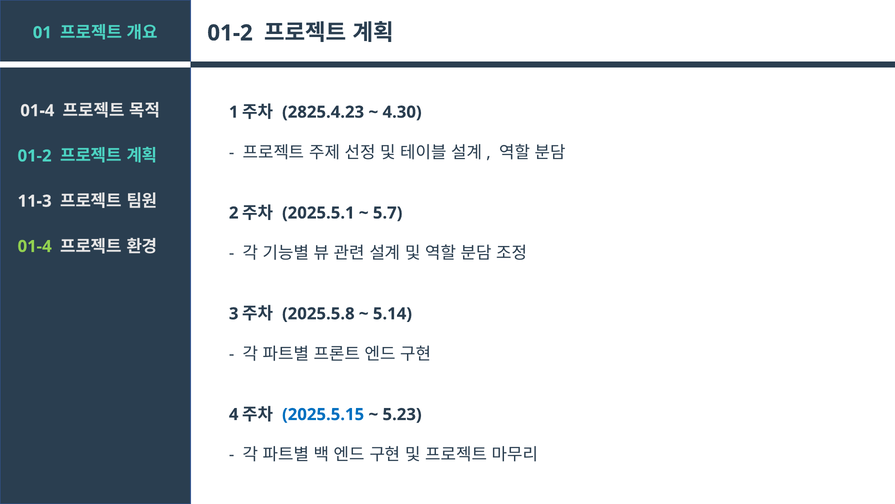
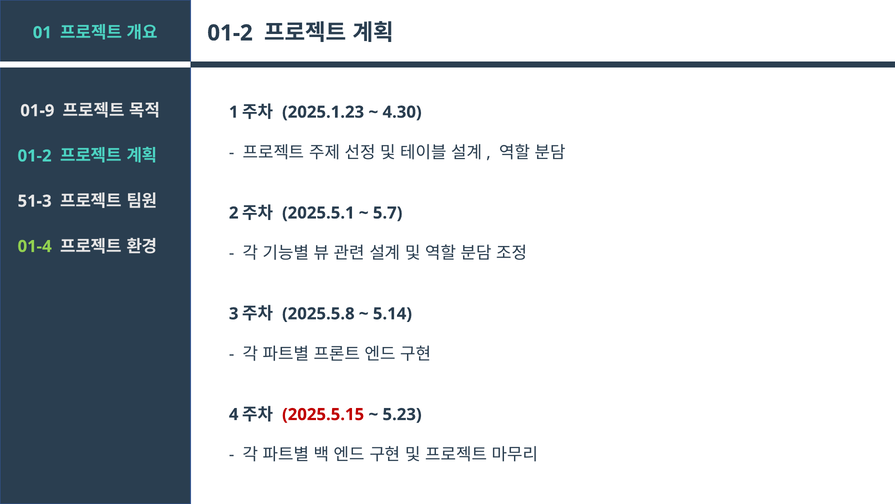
01-4 at (37, 111): 01-4 -> 01-9
2825.4.23: 2825.4.23 -> 2025.1.23
11-3: 11-3 -> 51-3
2025.5.15 colour: blue -> red
